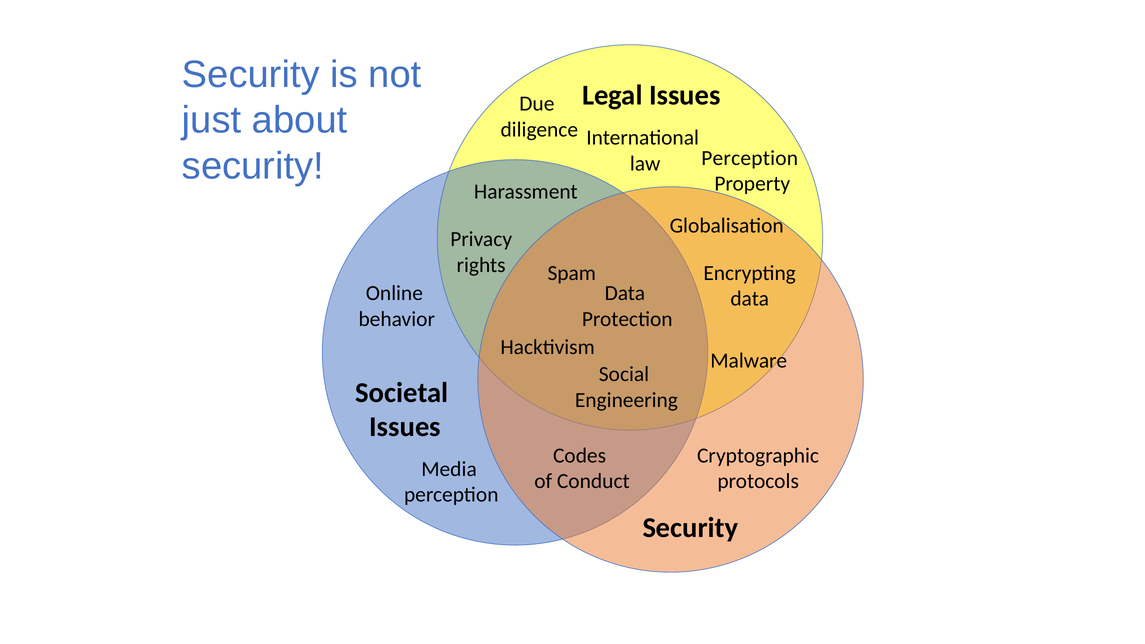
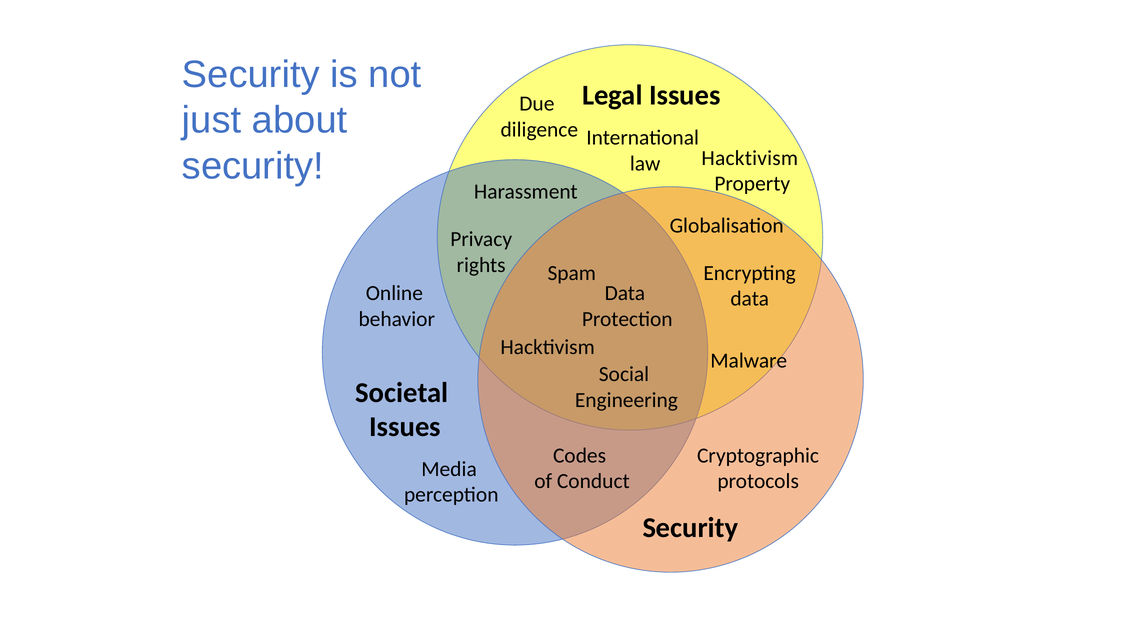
security Perception: Perception -> Hacktivism
